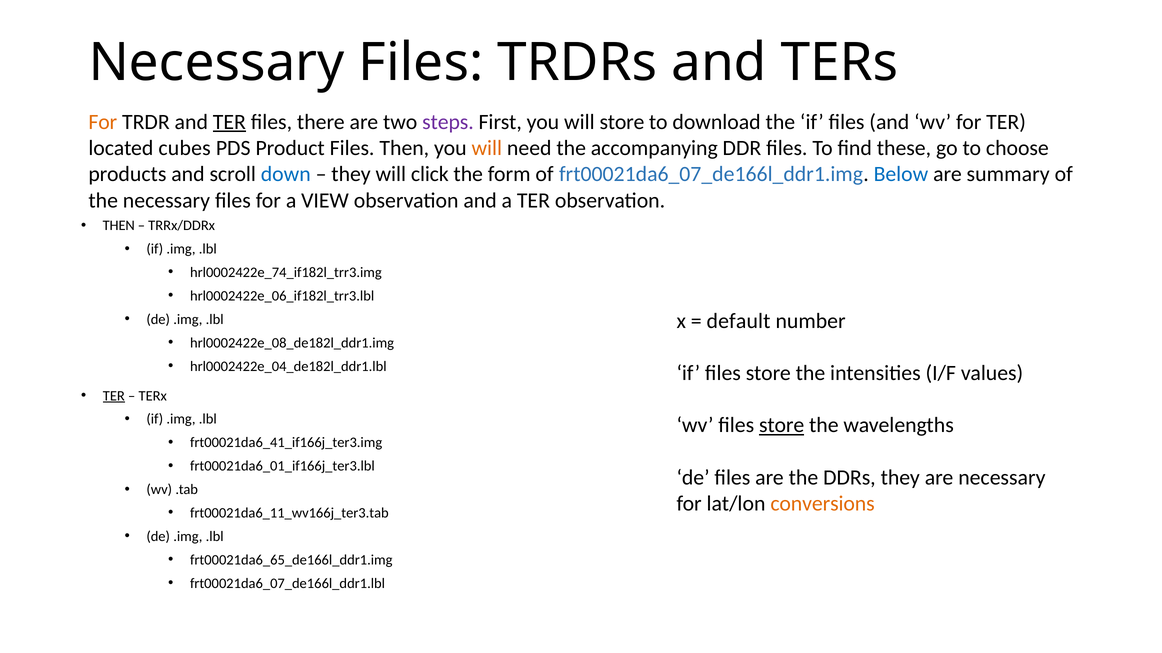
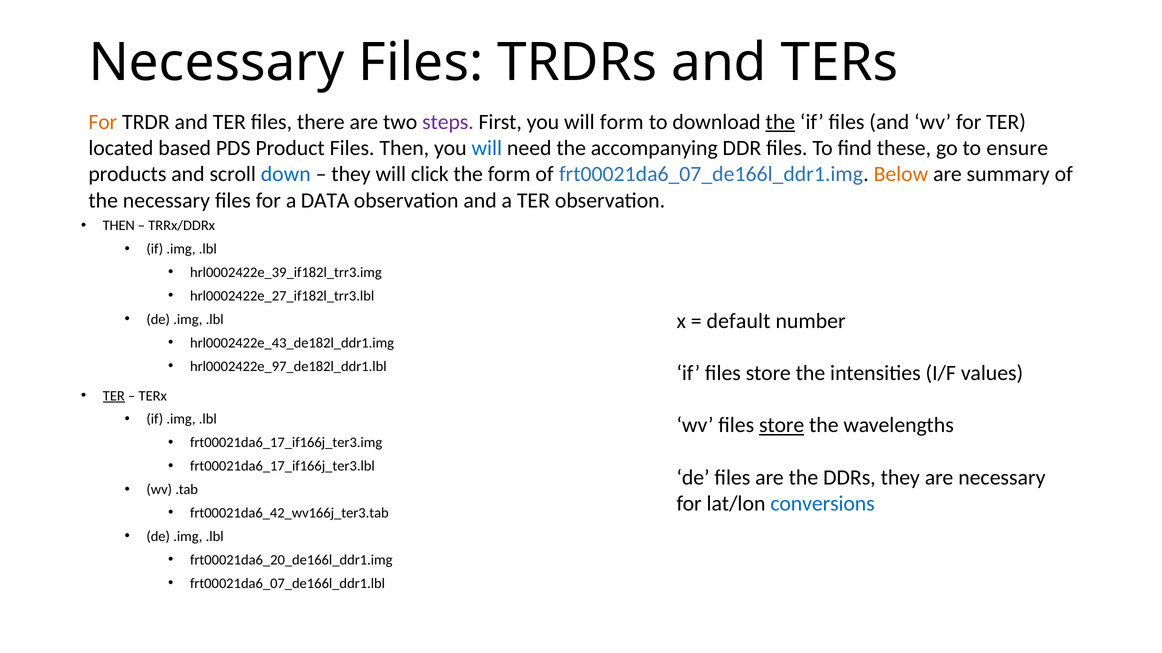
TER at (229, 122) underline: present -> none
will store: store -> form
the at (780, 122) underline: none -> present
cubes: cubes -> based
will at (487, 148) colour: orange -> blue
choose: choose -> ensure
Below colour: blue -> orange
VIEW: VIEW -> DATA
hrl0002422e_74_if182l_trr3.img: hrl0002422e_74_if182l_trr3.img -> hrl0002422e_39_if182l_trr3.img
hrl0002422e_06_if182l_trr3.lbl: hrl0002422e_06_if182l_trr3.lbl -> hrl0002422e_27_if182l_trr3.lbl
hrl0002422e_08_de182l_ddr1.img: hrl0002422e_08_de182l_ddr1.img -> hrl0002422e_43_de182l_ddr1.img
hrl0002422e_04_de182l_ddr1.lbl: hrl0002422e_04_de182l_ddr1.lbl -> hrl0002422e_97_de182l_ddr1.lbl
frt00021da6_41_if166j_ter3.img: frt00021da6_41_if166j_ter3.img -> frt00021da6_17_if166j_ter3.img
frt00021da6_01_if166j_ter3.lbl: frt00021da6_01_if166j_ter3.lbl -> frt00021da6_17_if166j_ter3.lbl
conversions colour: orange -> blue
frt00021da6_11_wv166j_ter3.tab: frt00021da6_11_wv166j_ter3.tab -> frt00021da6_42_wv166j_ter3.tab
frt00021da6_65_de166l_ddr1.img: frt00021da6_65_de166l_ddr1.img -> frt00021da6_20_de166l_ddr1.img
